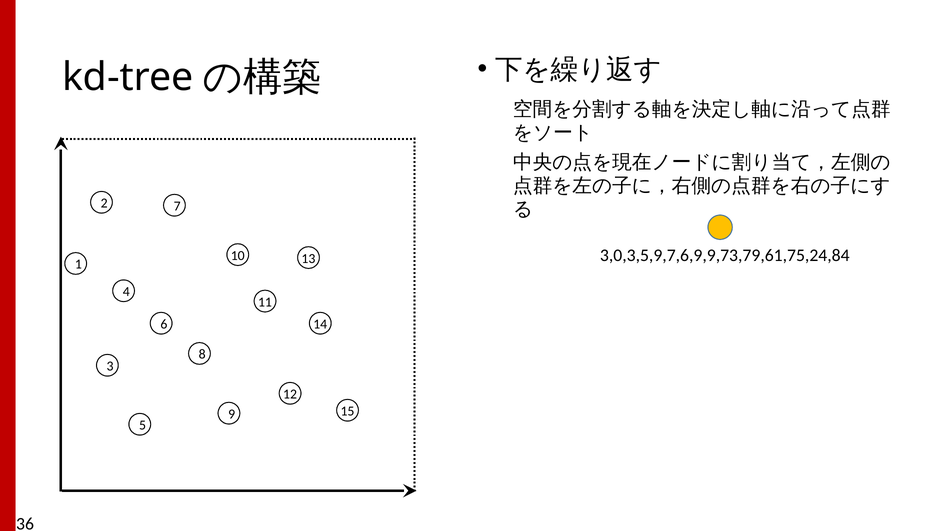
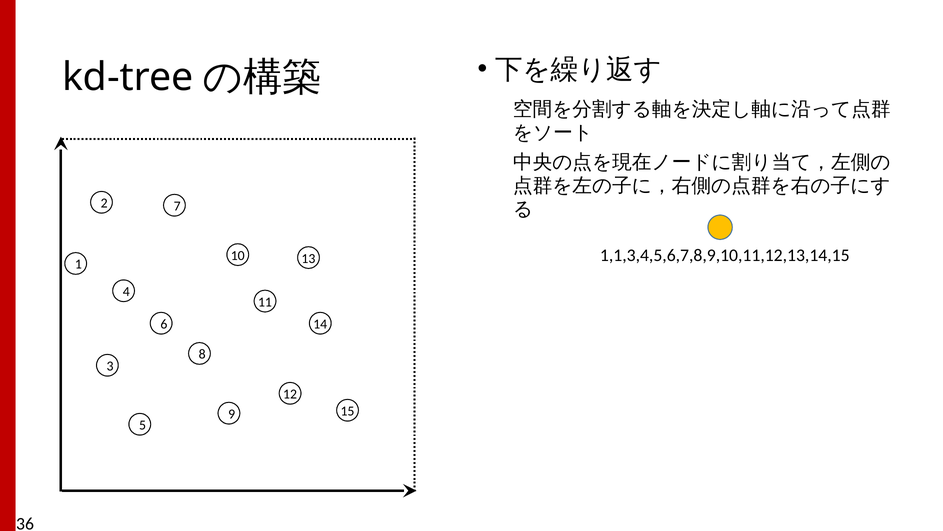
3,0,3,5,9,7,6,9,9,73,79,61,75,24,84: 3,0,3,5,9,7,6,9,9,73,79,61,75,24,84 -> 1,1,3,4,5,6,7,8,9,10,11,12,13,14,15
